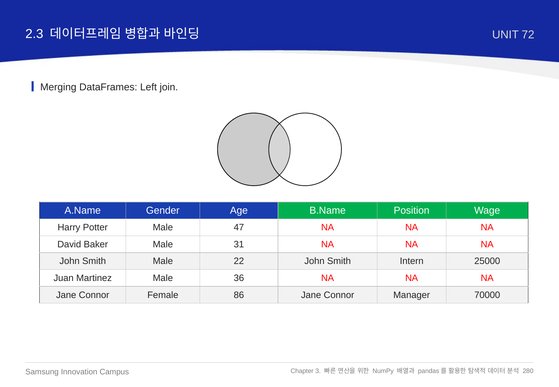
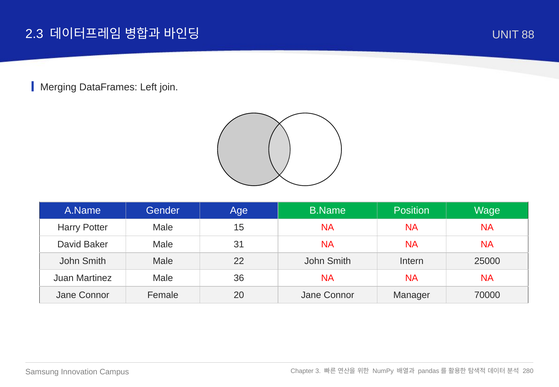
72: 72 -> 88
47: 47 -> 15
86: 86 -> 20
